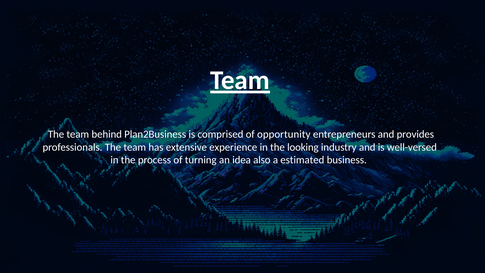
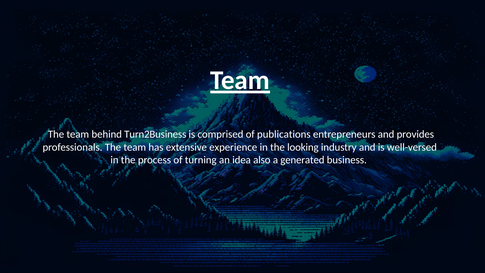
Plan2Business: Plan2Business -> Turn2Business
opportunity: opportunity -> publications
estimated: estimated -> generated
